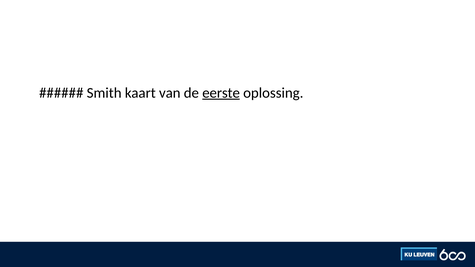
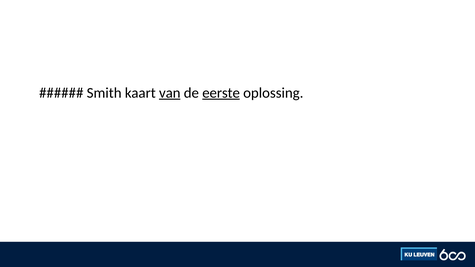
van underline: none -> present
